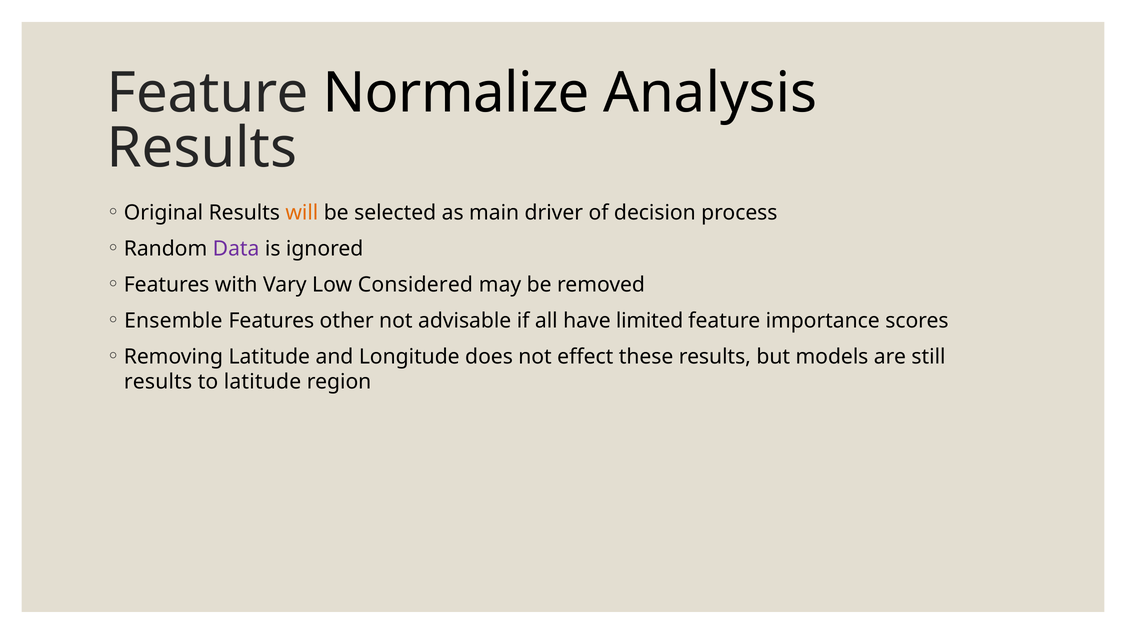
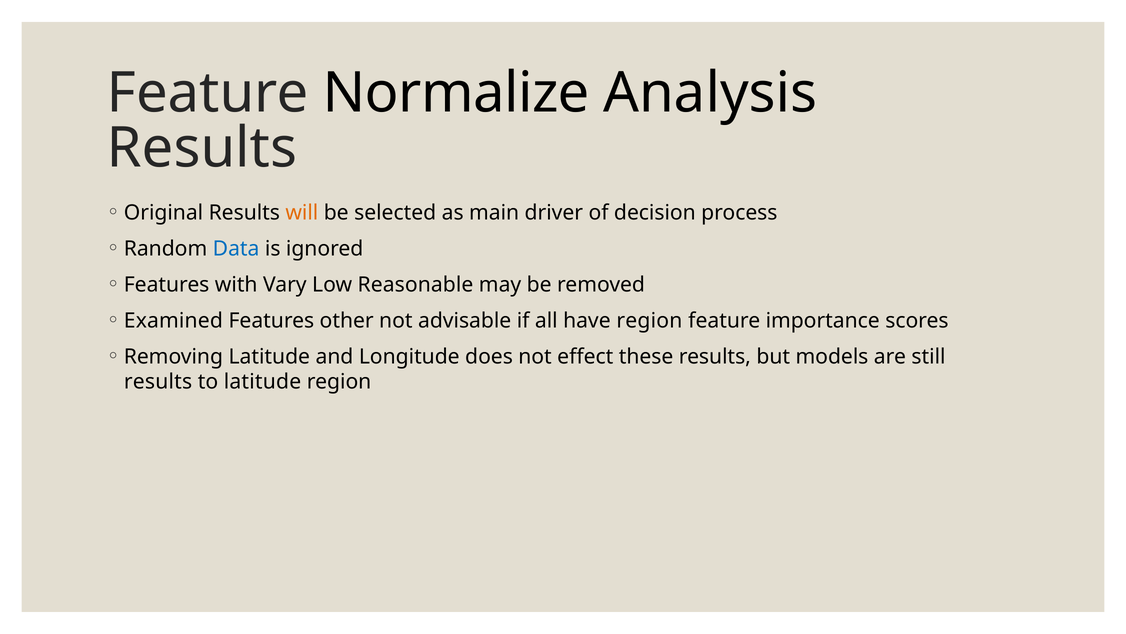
Data colour: purple -> blue
Considered: Considered -> Reasonable
Ensemble: Ensemble -> Examined
have limited: limited -> region
